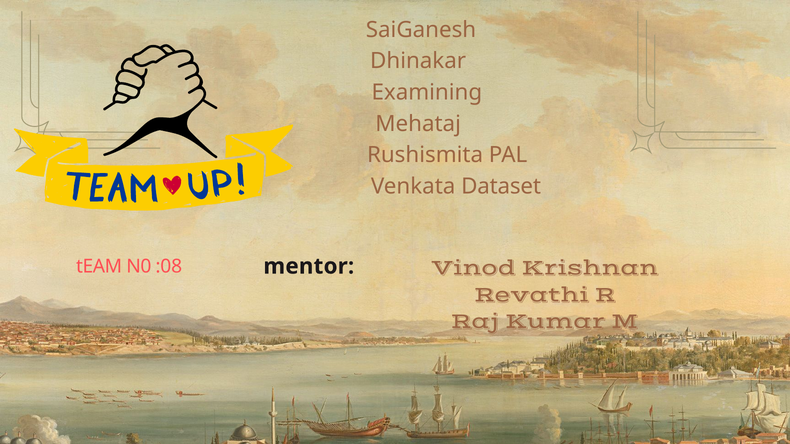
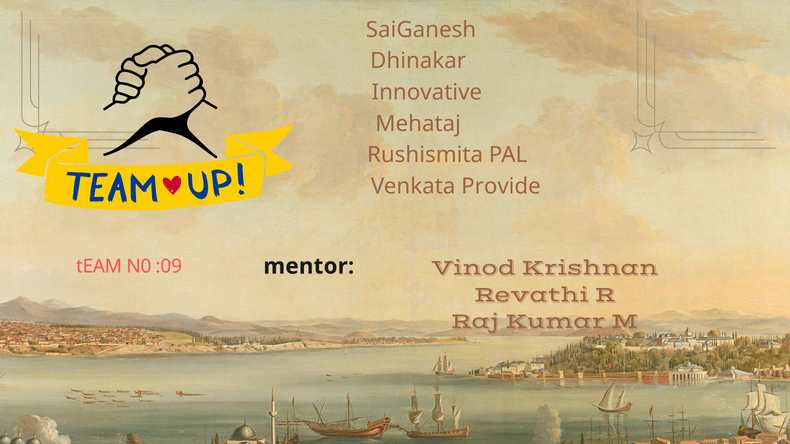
Examining: Examining -> Innovative
Dataset: Dataset -> Provide
:08: :08 -> :09
